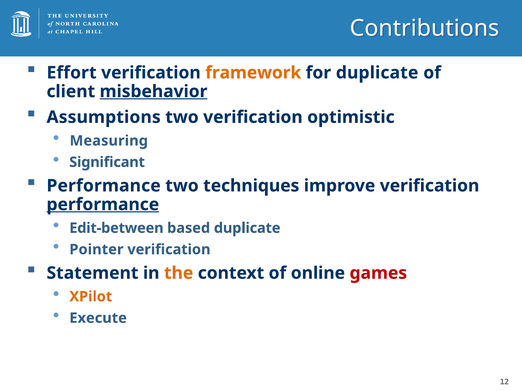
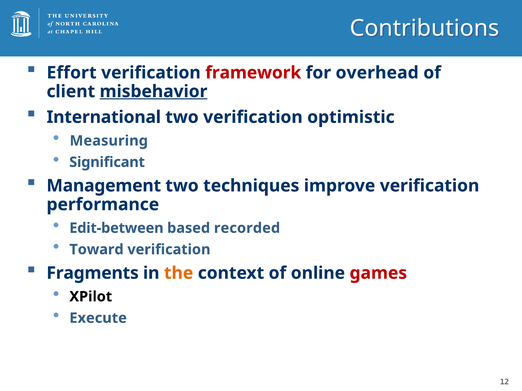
framework colour: orange -> red
for duplicate: duplicate -> overhead
Assumptions: Assumptions -> International
Performance at (104, 186): Performance -> Management
performance at (103, 205) underline: present -> none
based duplicate: duplicate -> recorded
Pointer: Pointer -> Toward
Statement: Statement -> Fragments
XPilot colour: orange -> black
